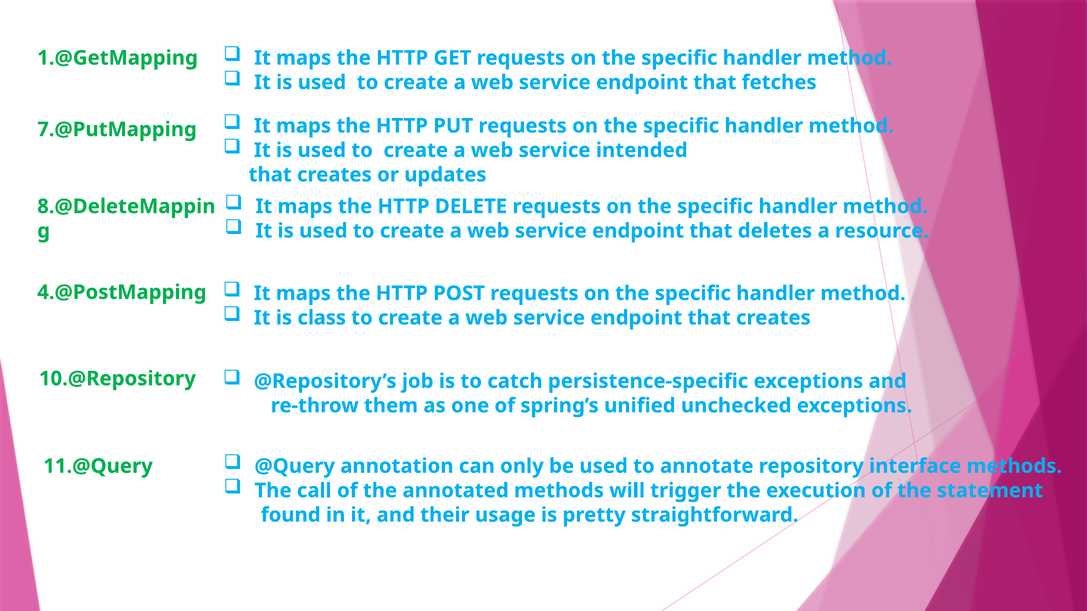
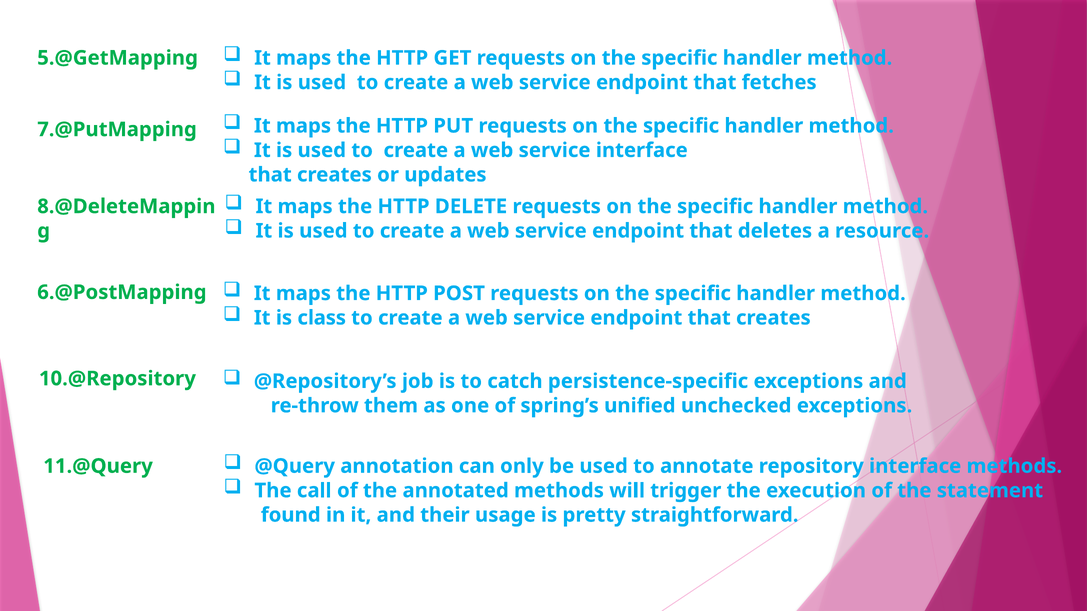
1.@GetMapping: 1.@GetMapping -> 5.@GetMapping
service intended: intended -> interface
4.@PostMapping: 4.@PostMapping -> 6.@PostMapping
